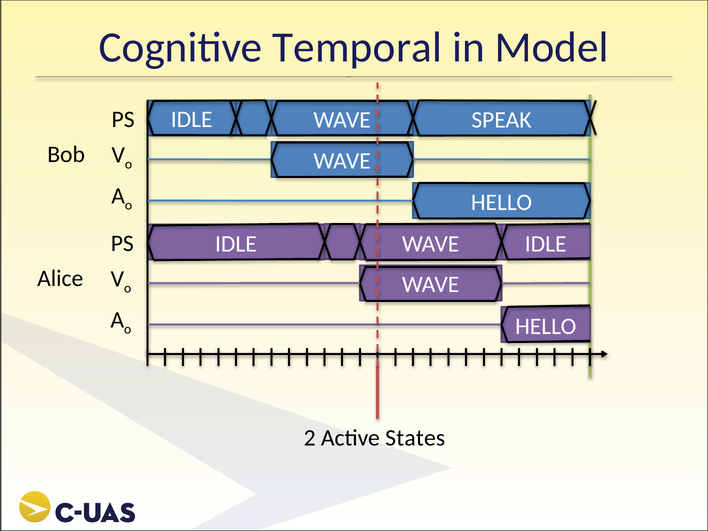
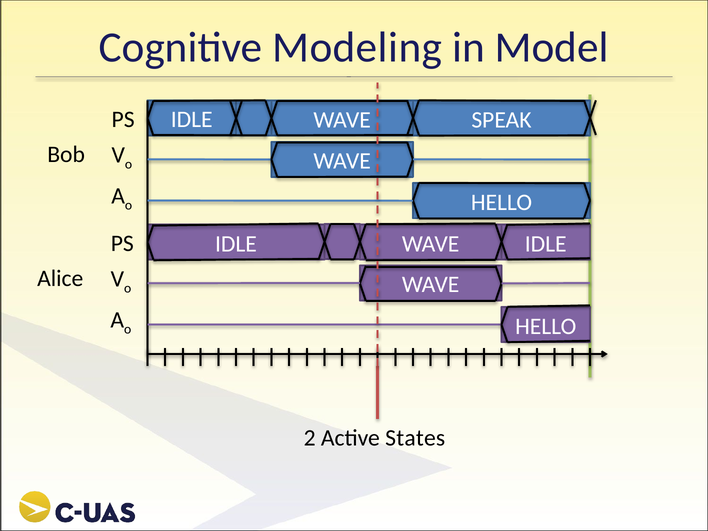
Temporal: Temporal -> Modeling
